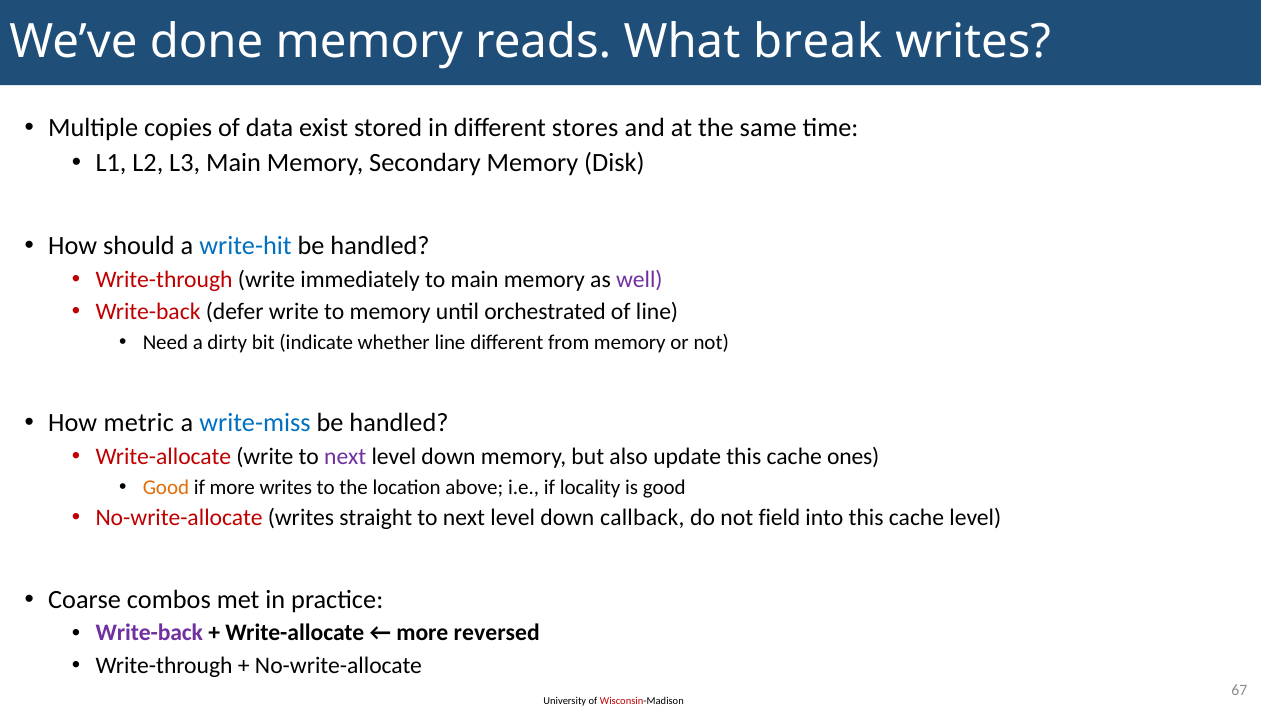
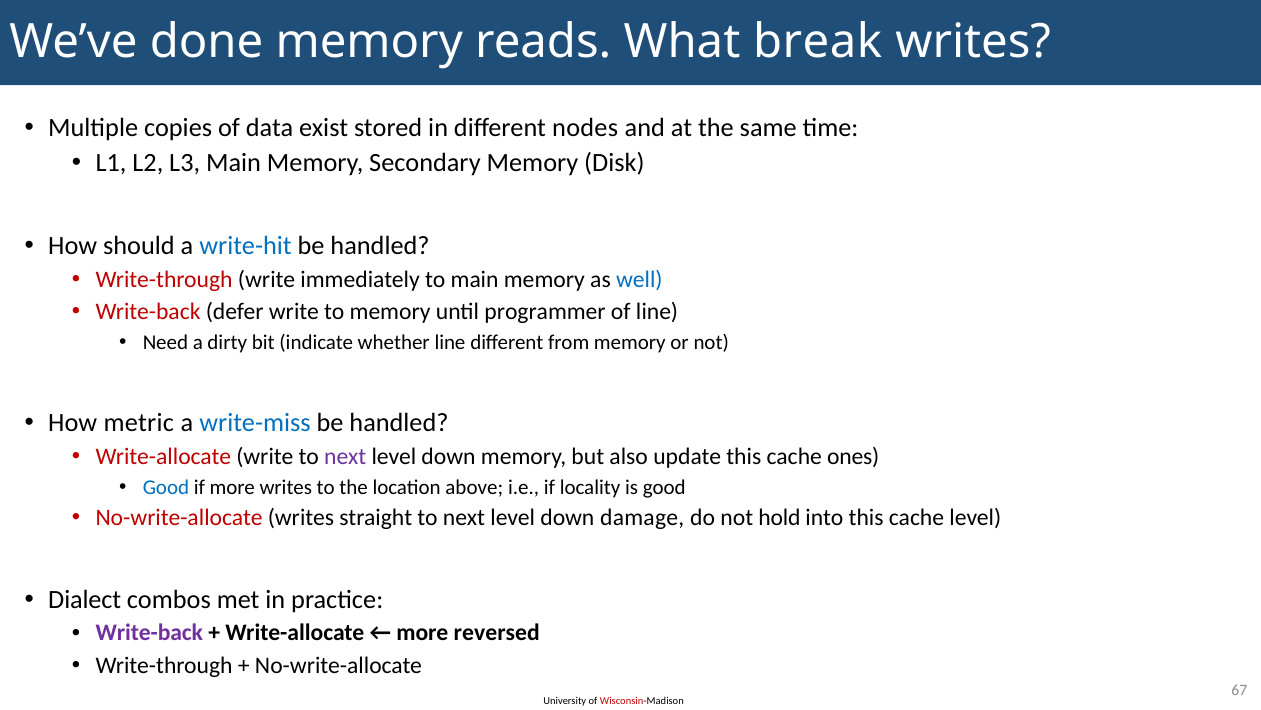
stores: stores -> nodes
well colour: purple -> blue
orchestrated: orchestrated -> programmer
Good at (166, 487) colour: orange -> blue
callback: callback -> damage
field: field -> hold
Coarse: Coarse -> Dialect
